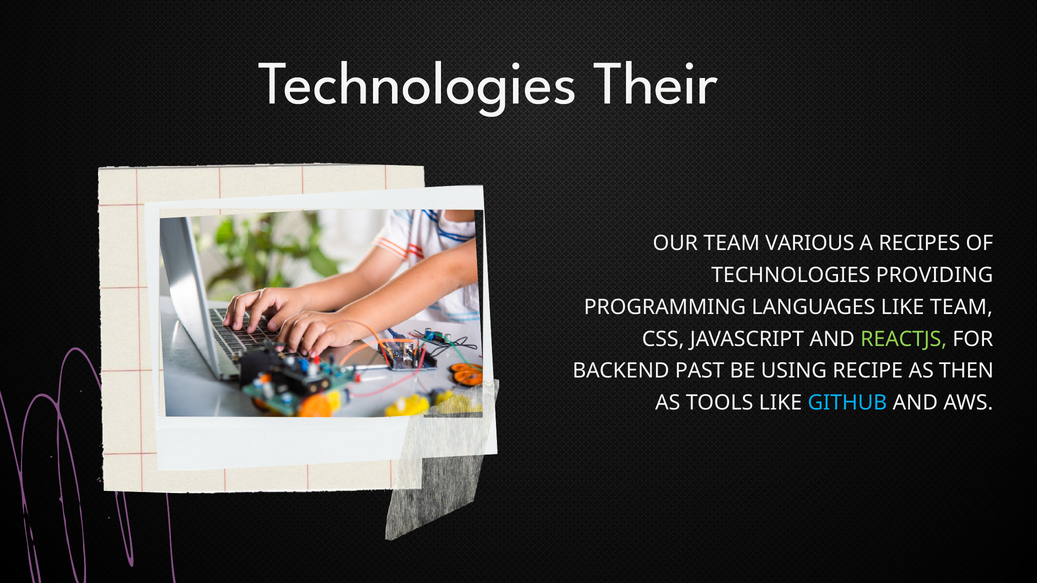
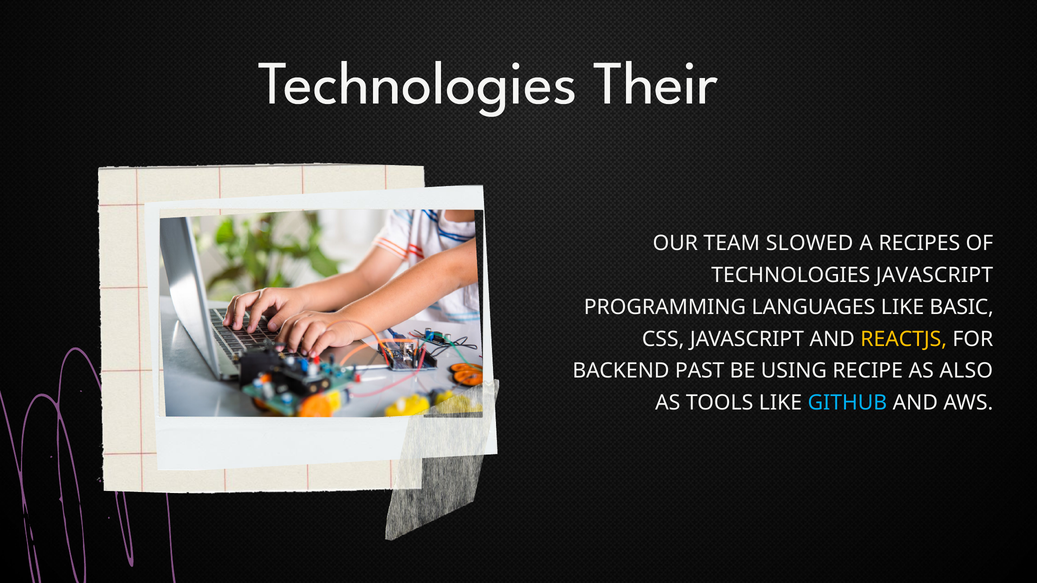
VARIOUS: VARIOUS -> SLOWED
TECHNOLOGIES PROVIDING: PROVIDING -> JAVASCRIPT
LIKE TEAM: TEAM -> BASIC
REACTJS colour: light green -> yellow
THEN: THEN -> ALSO
